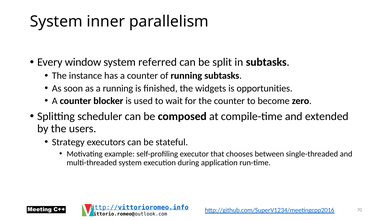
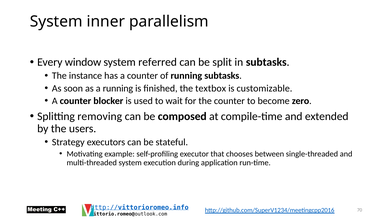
widgets: widgets -> textbox
opportunities: opportunities -> customizable
scheduler: scheduler -> removing
